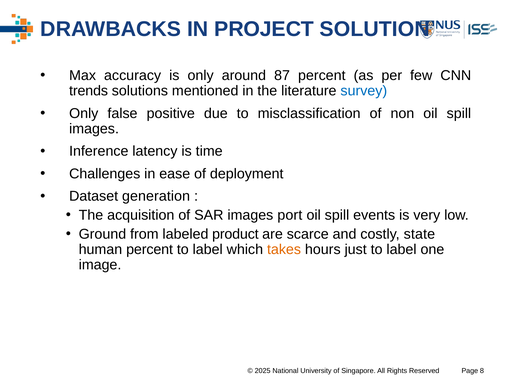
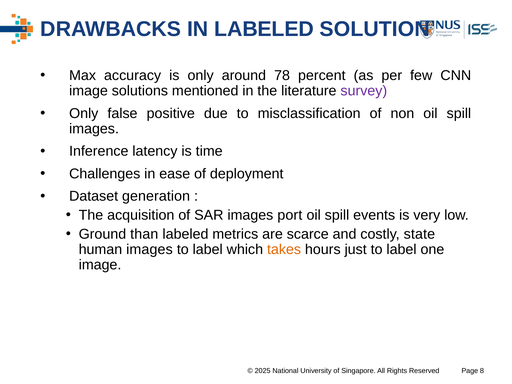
IN PROJECT: PROJECT -> LABELED
87: 87 -> 78
trends at (89, 91): trends -> image
survey colour: blue -> purple
from: from -> than
product: product -> metrics
human percent: percent -> images
